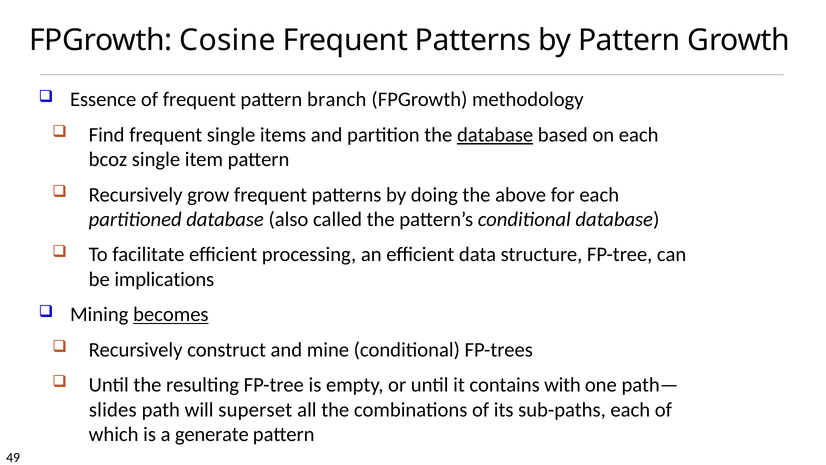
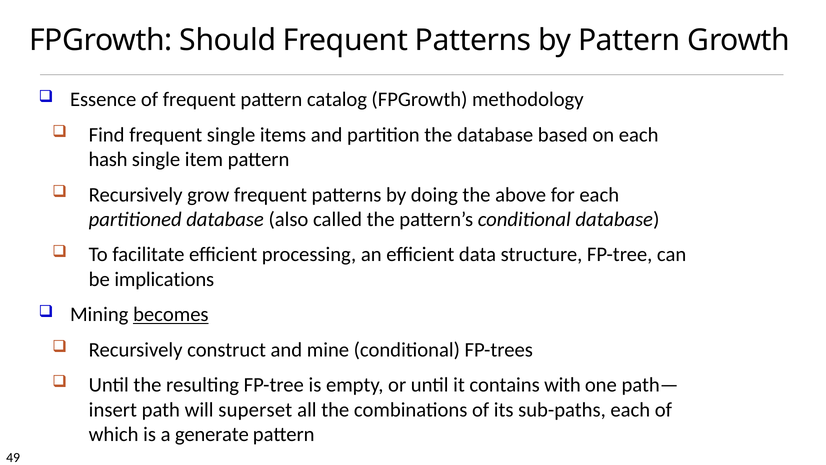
Cosine: Cosine -> Should
branch: branch -> catalog
database at (495, 135) underline: present -> none
bcoz: bcoz -> hash
slides: slides -> insert
